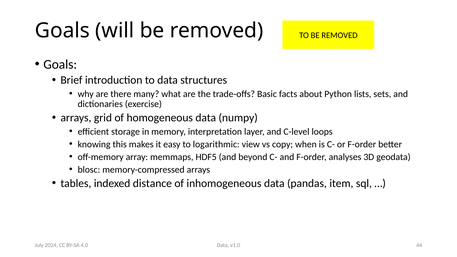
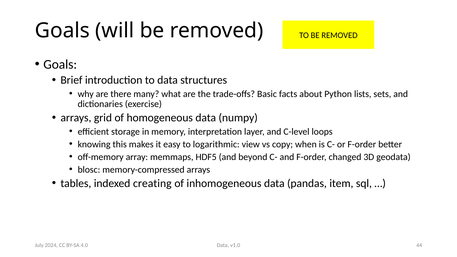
analyses: analyses -> changed
distance: distance -> creating
